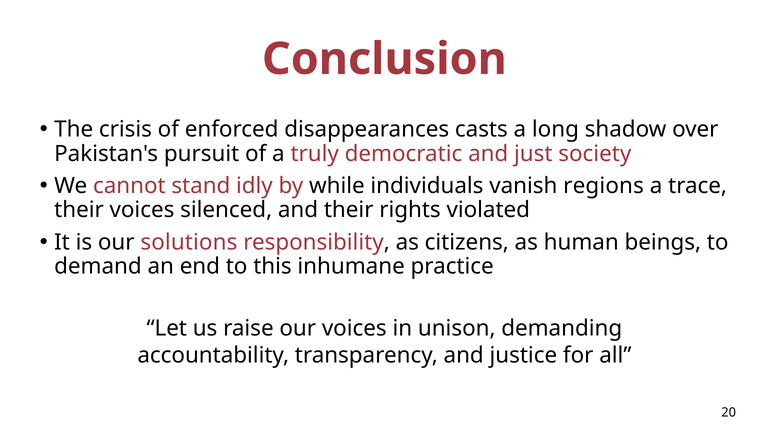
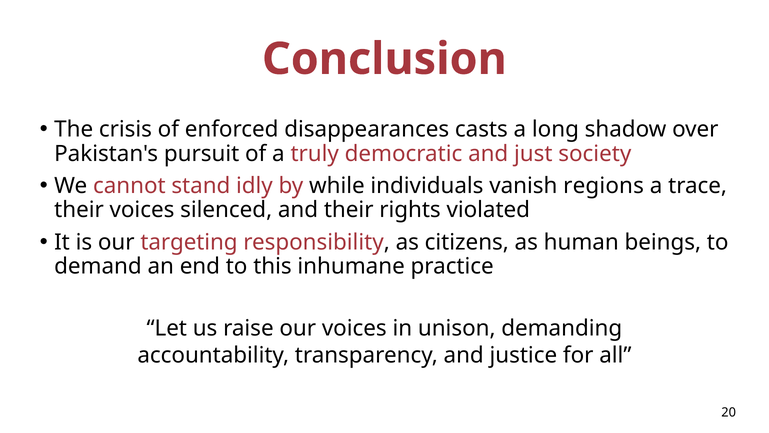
solutions: solutions -> targeting
